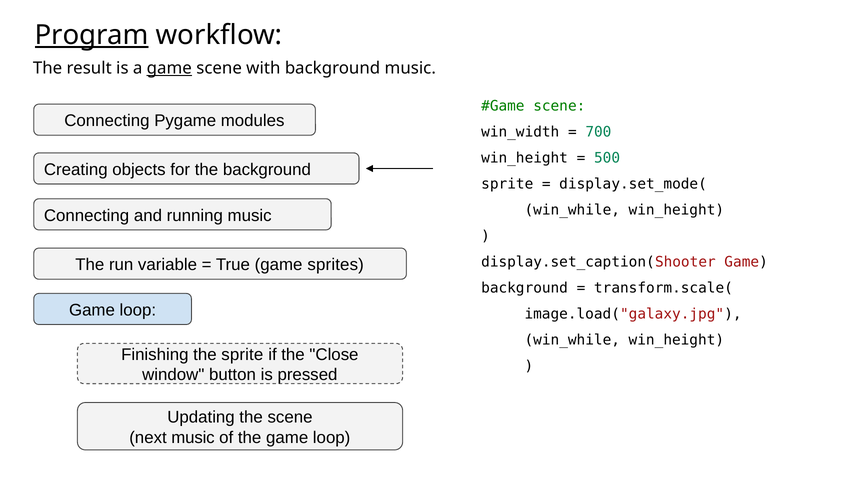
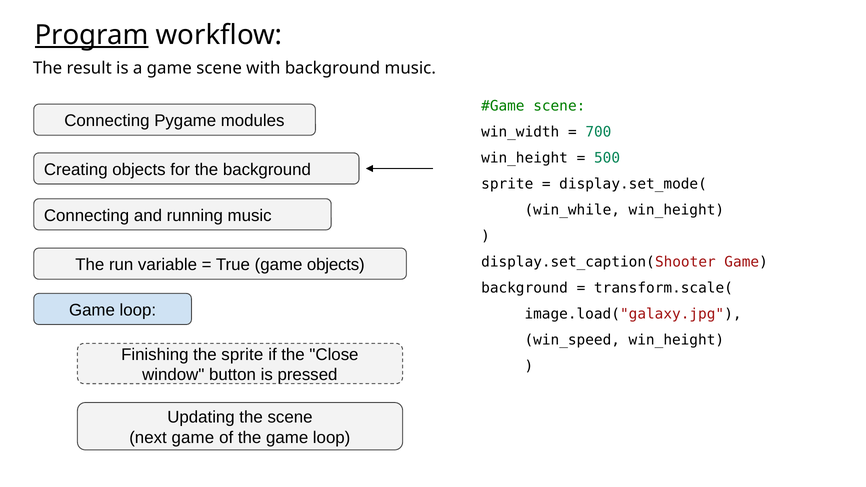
game at (169, 68) underline: present -> none
game sprites: sprites -> objects
win_while at (572, 340): win_while -> win_speed
next music: music -> game
